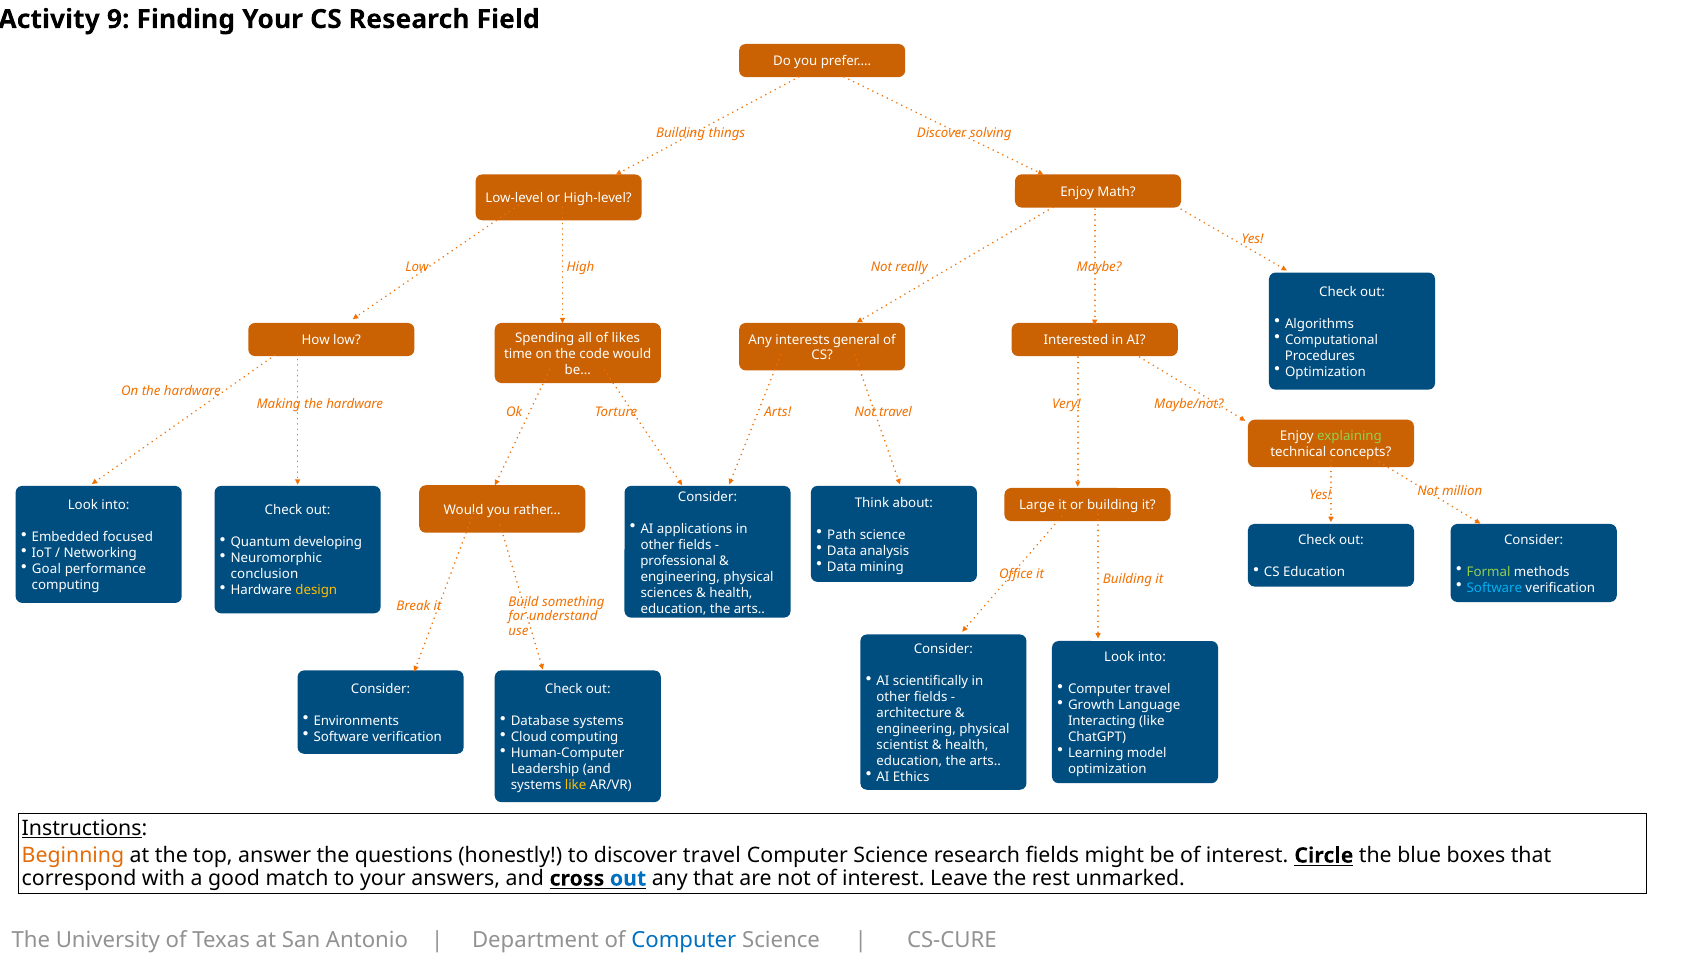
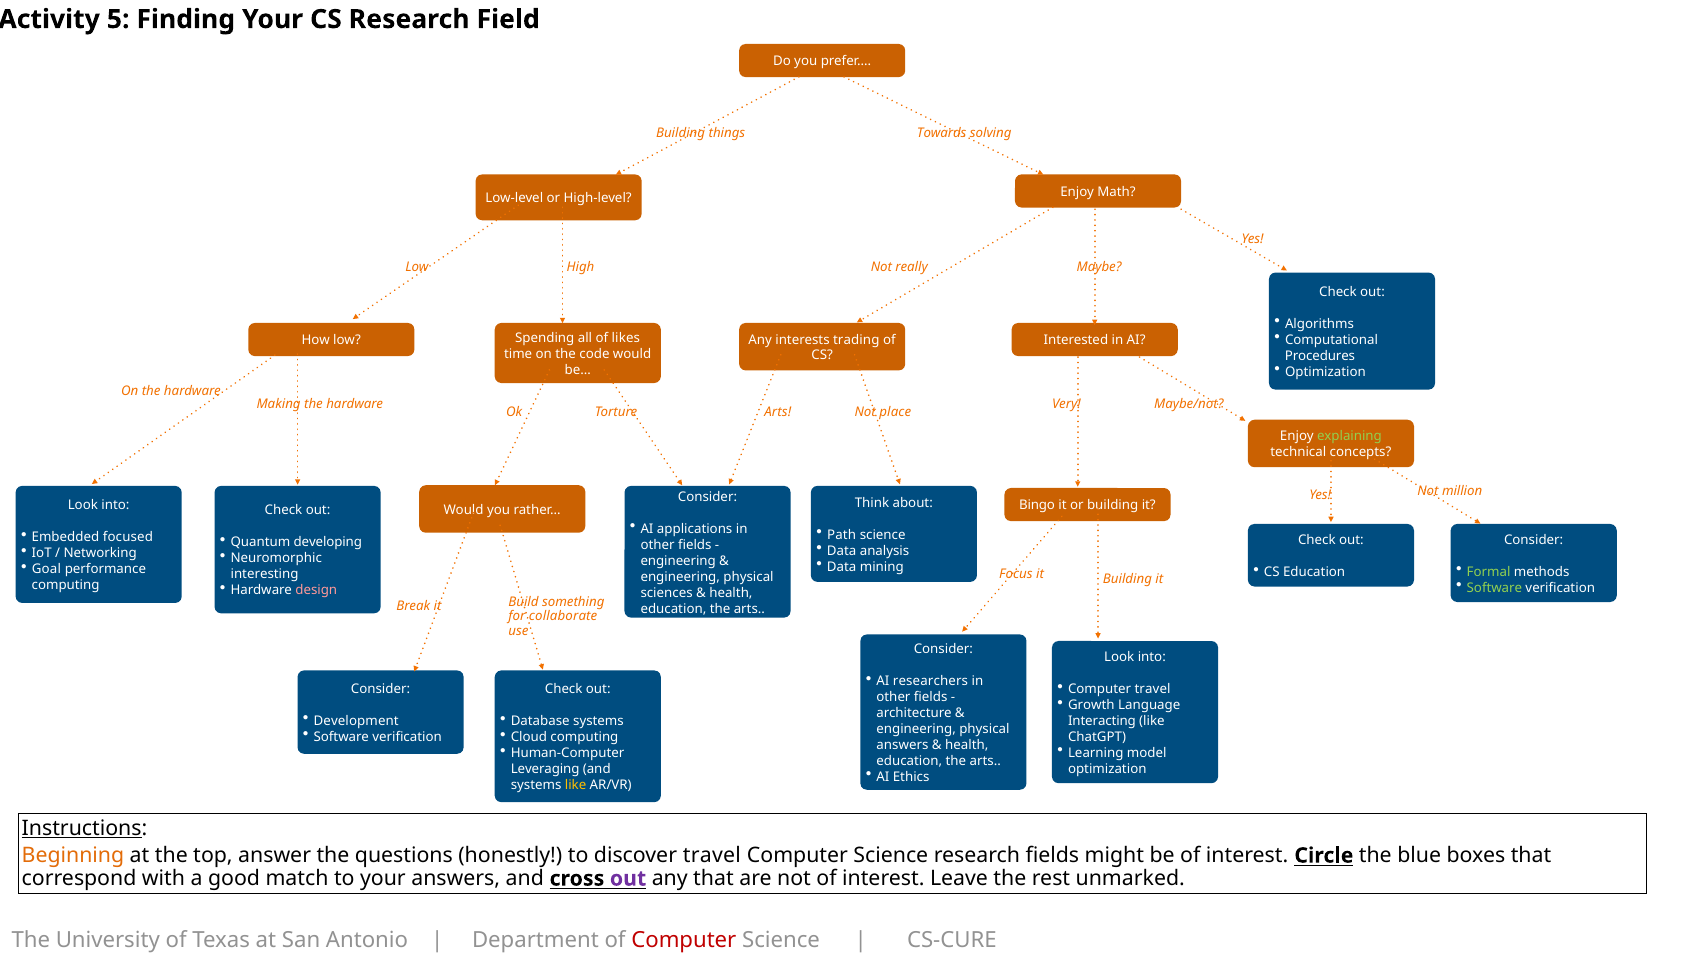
9: 9 -> 5
things Discover: Discover -> Towards
general: general -> trading
Not travel: travel -> place
Large: Large -> Bingo
professional at (678, 560): professional -> engineering
Office: Office -> Focus
conclusion: conclusion -> interesting
Software at (1494, 588) colour: light blue -> light green
design colour: yellow -> pink
understand: understand -> collaborate
scientifically: scientifically -> researchers
Environments: Environments -> Development
scientist at (902, 745): scientist -> answers
Leadership: Leadership -> Leveraging
out at (628, 878) colour: blue -> purple
Computer at (684, 940) colour: blue -> red
